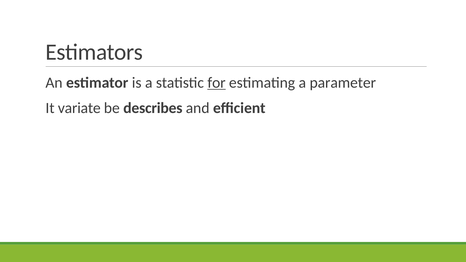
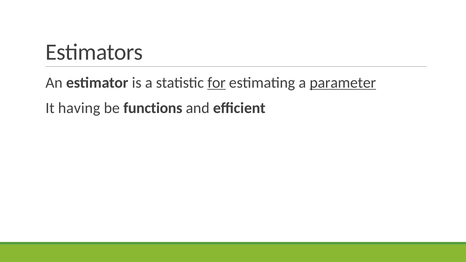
parameter underline: none -> present
variate: variate -> having
describes: describes -> functions
